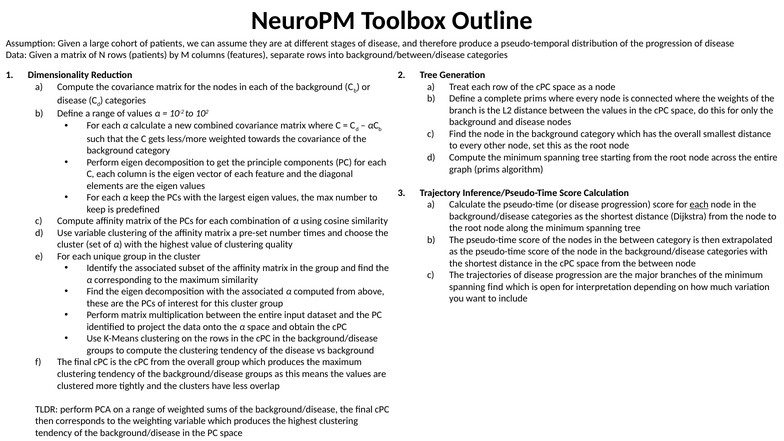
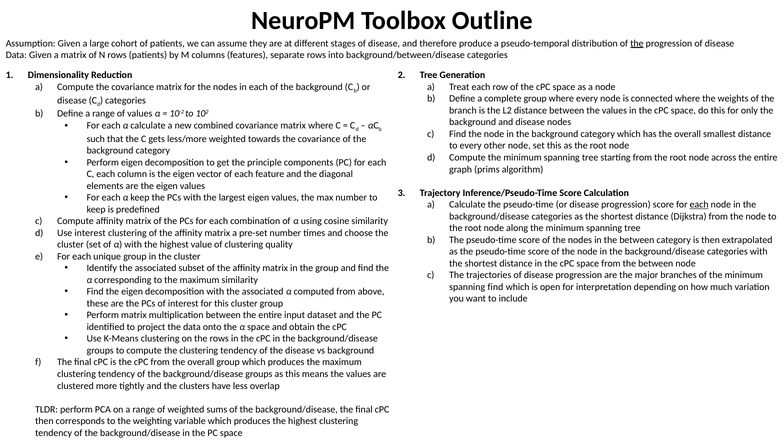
the at (637, 43) underline: none -> present
complete prims: prims -> group
Use variable: variable -> interest
